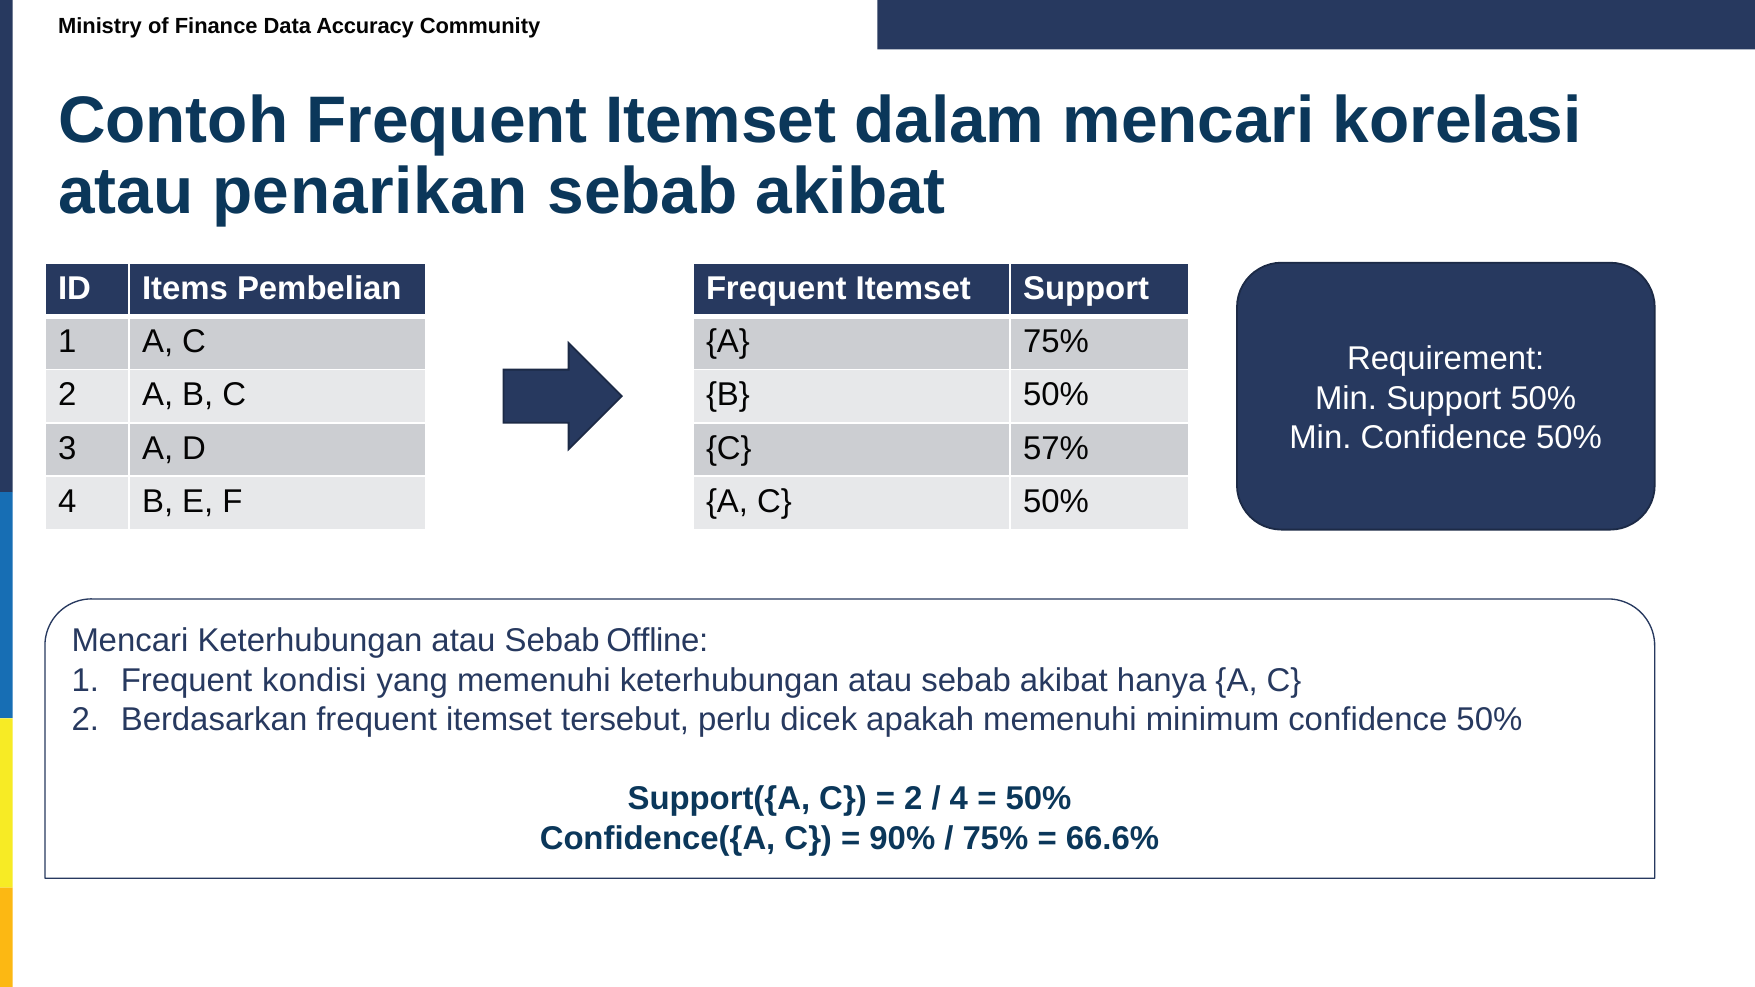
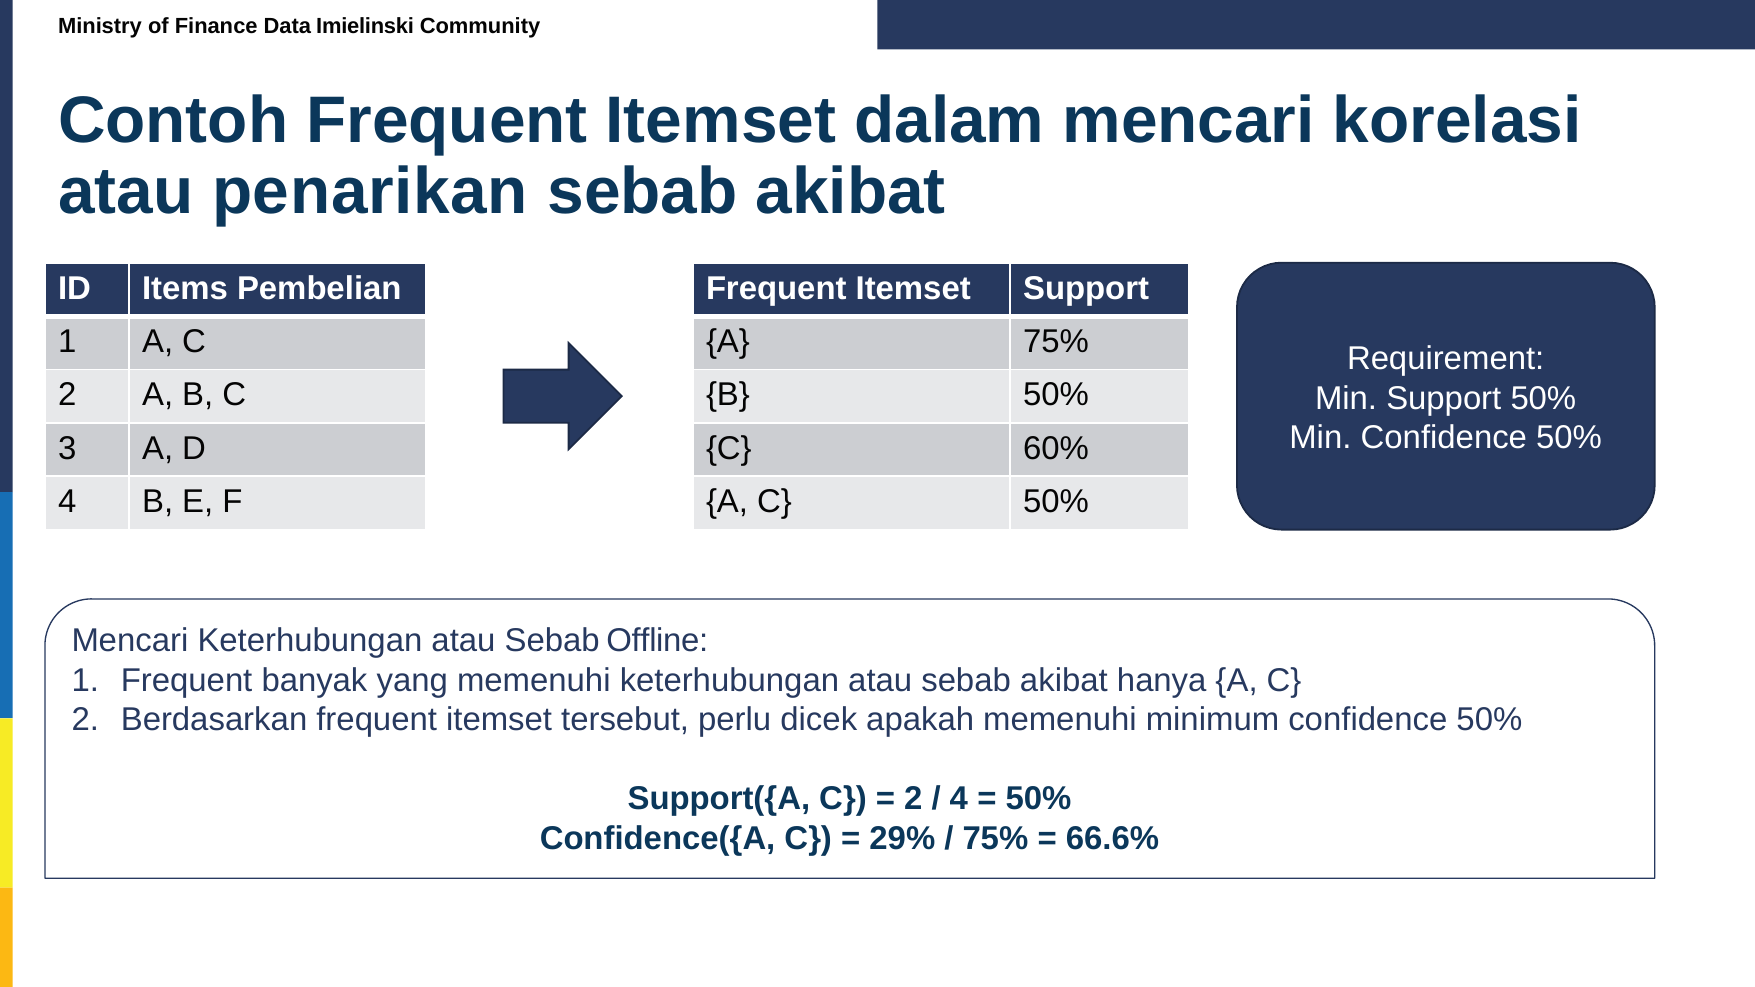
Accuracy: Accuracy -> Imielinski
57%: 57% -> 60%
kondisi: kondisi -> banyak
90%: 90% -> 29%
